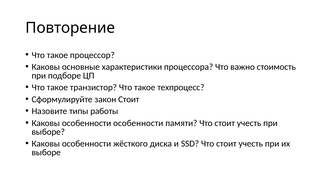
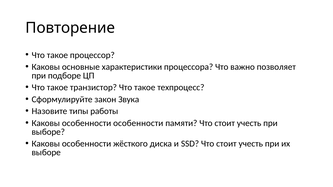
стоимость: стоимость -> позволяет
закон Стоит: Стоит -> Звука
